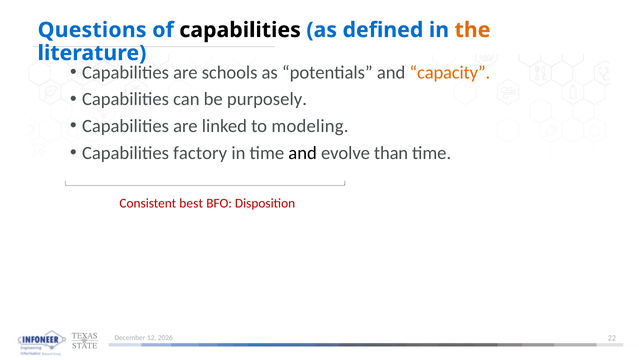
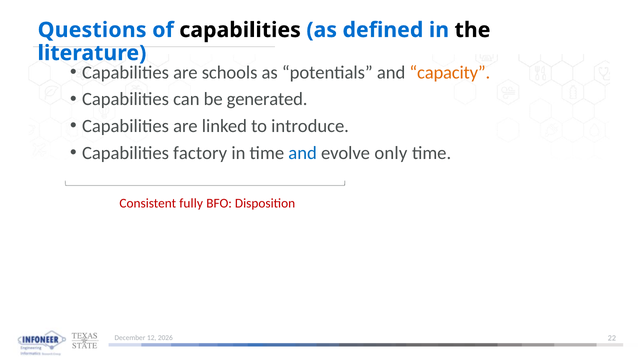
the colour: orange -> black
purposely: purposely -> generated
modeling: modeling -> introduce
and at (303, 153) colour: black -> blue
than: than -> only
best: best -> fully
